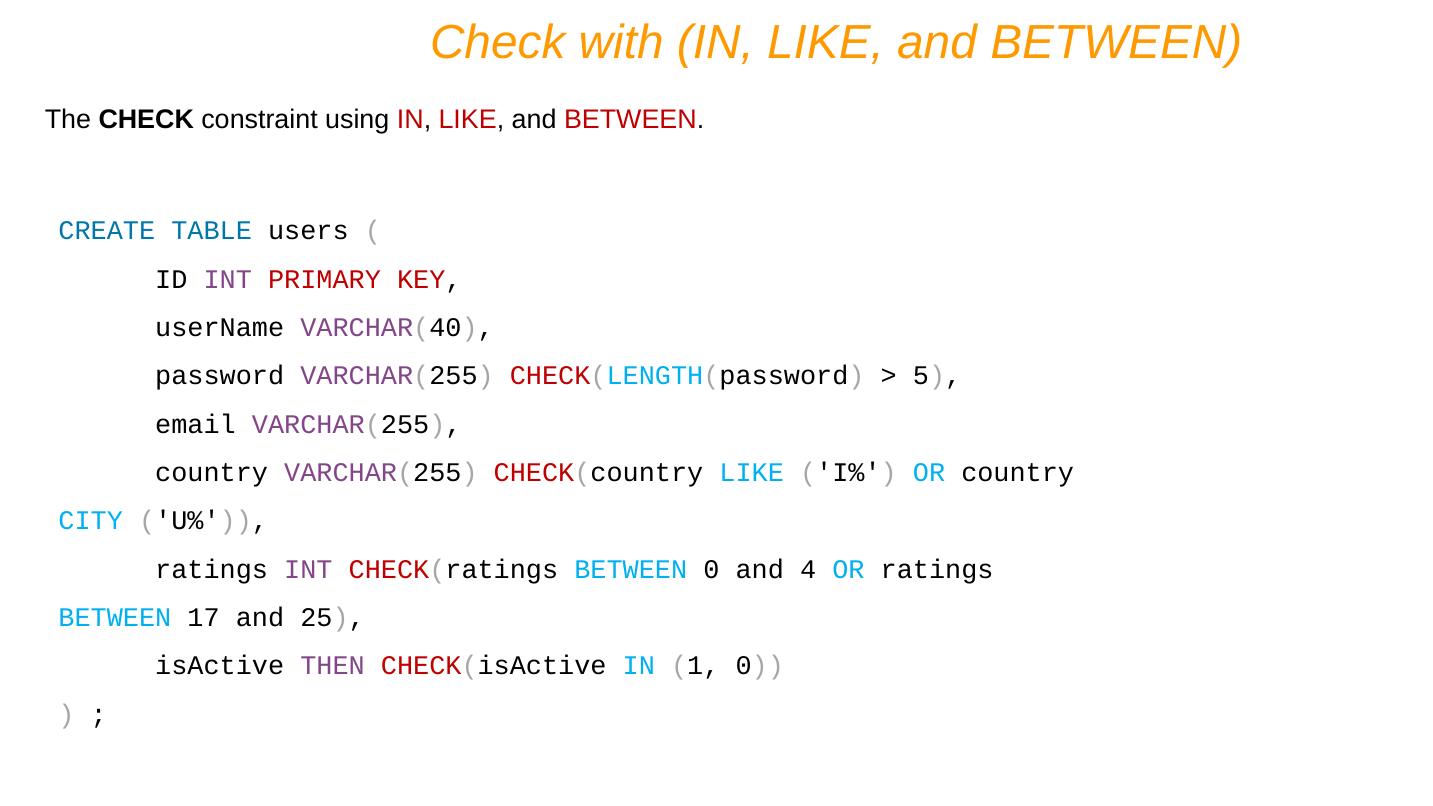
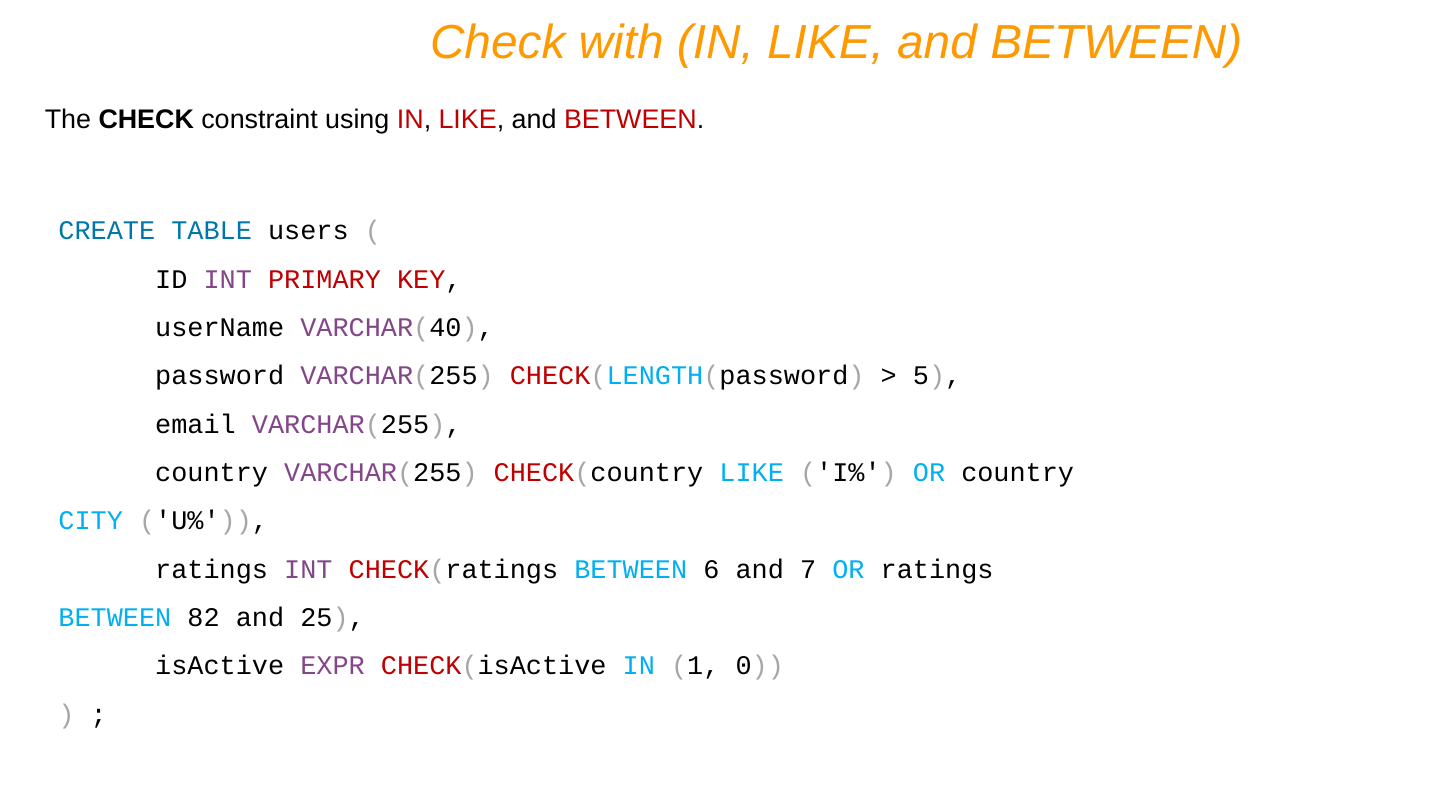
BETWEEN 0: 0 -> 6
4: 4 -> 7
17: 17 -> 82
THEN: THEN -> EXPR
